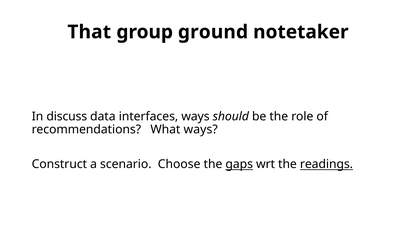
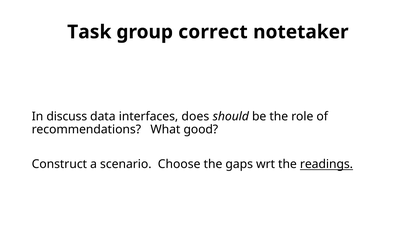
That: That -> Task
ground: ground -> correct
interfaces ways: ways -> does
What ways: ways -> good
gaps underline: present -> none
